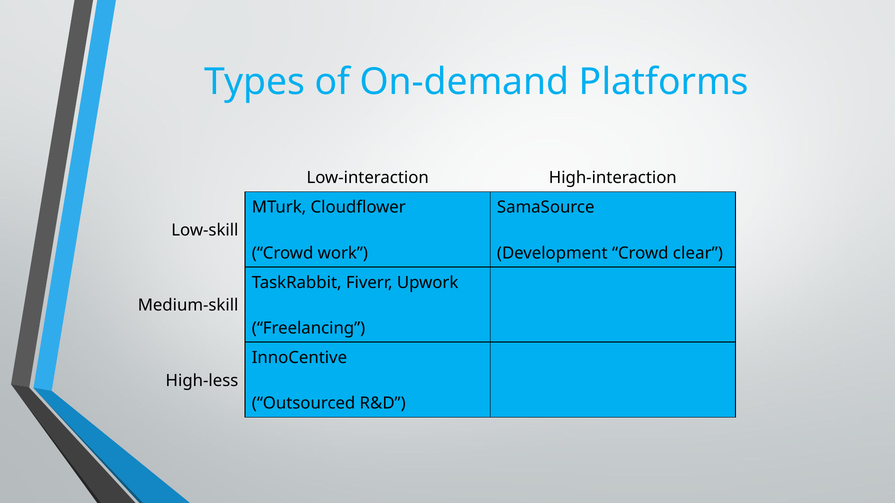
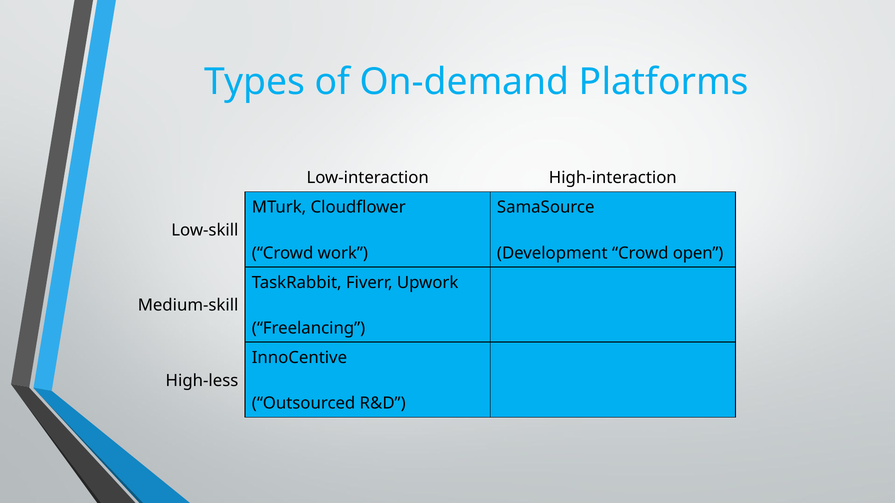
clear: clear -> open
